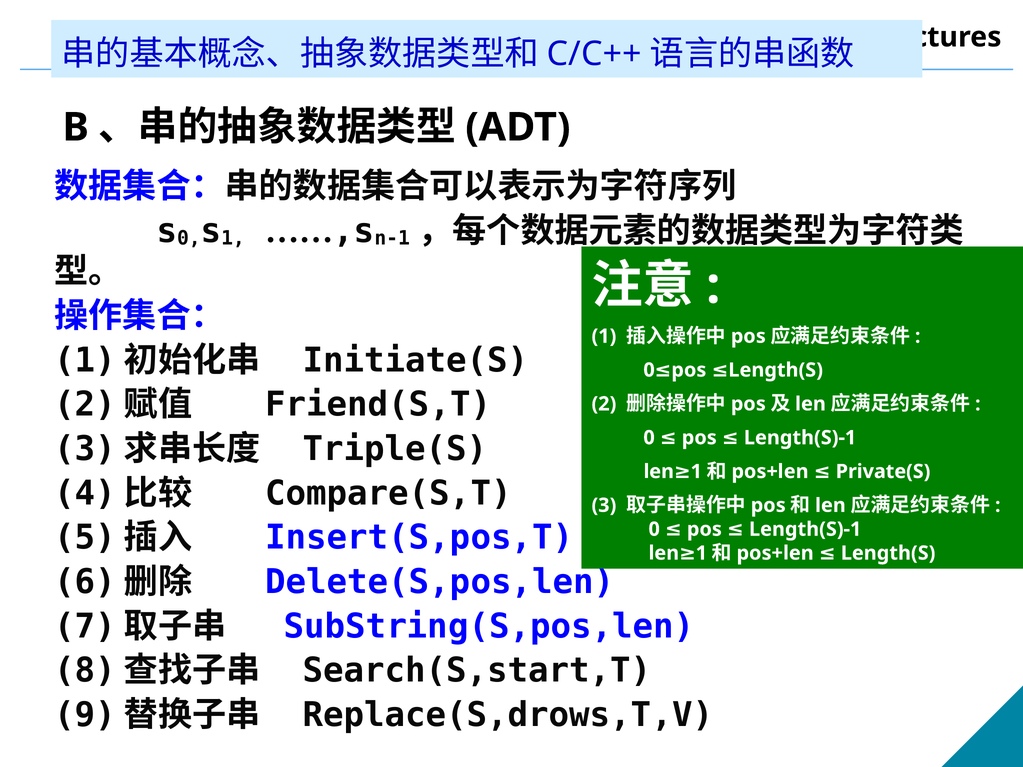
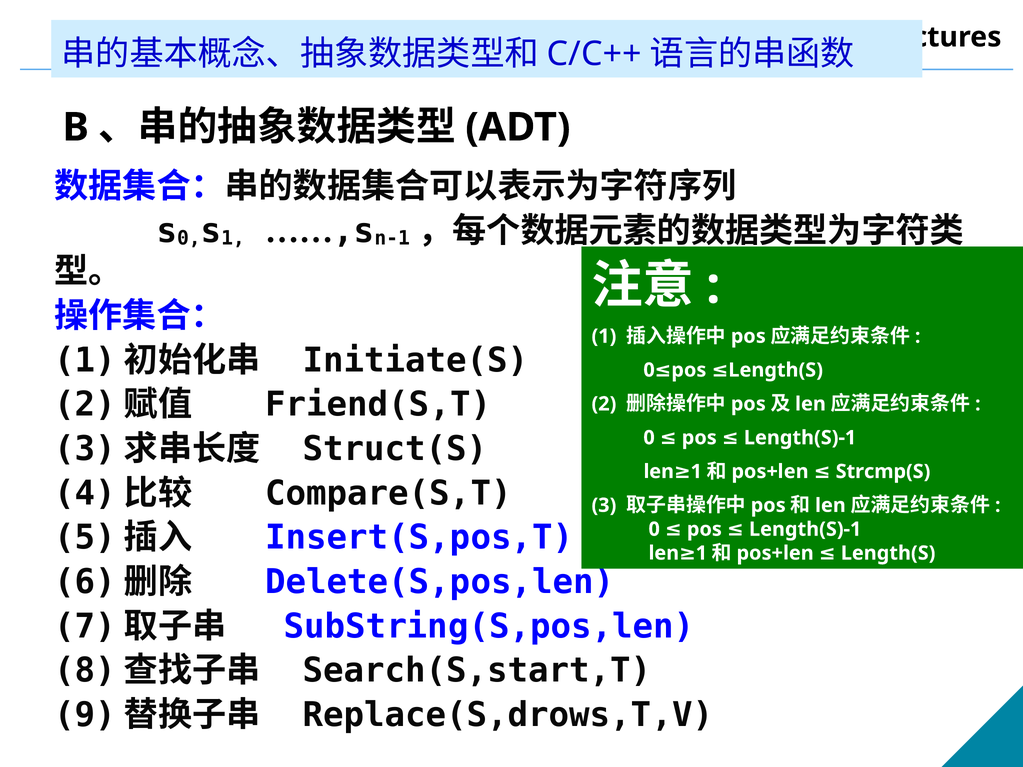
Triple(S: Triple(S -> Struct(S
Private(S: Private(S -> Strcmp(S
